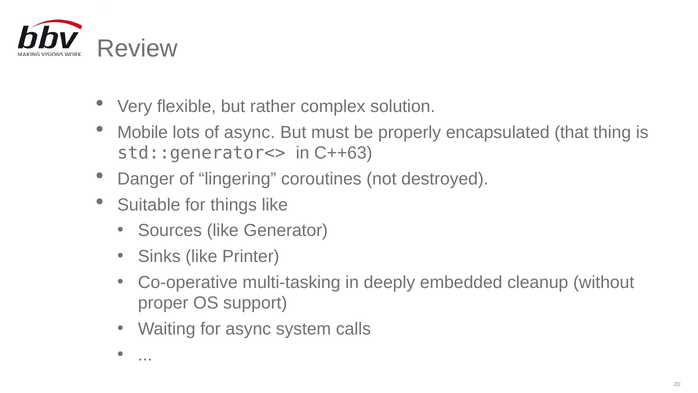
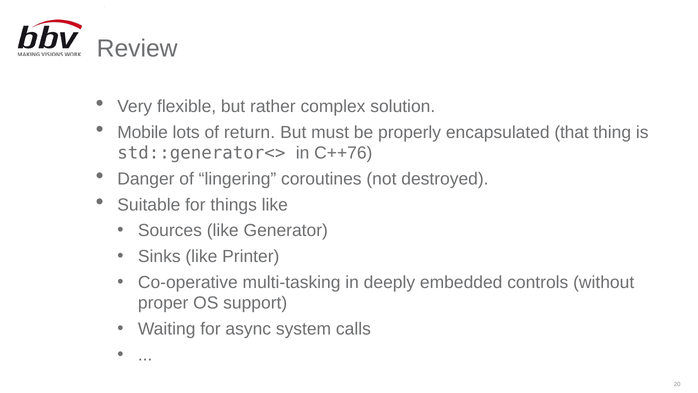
of async: async -> return
C++63: C++63 -> C++76
cleanup: cleanup -> controls
